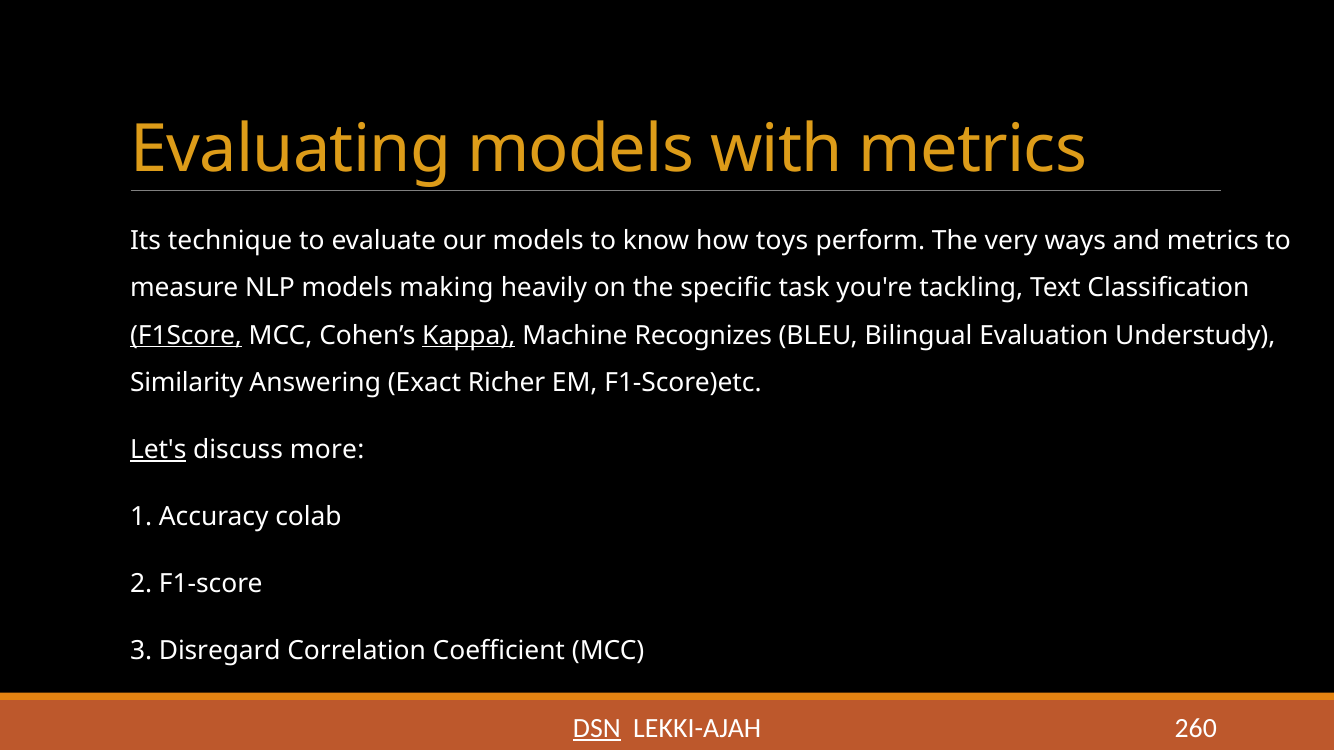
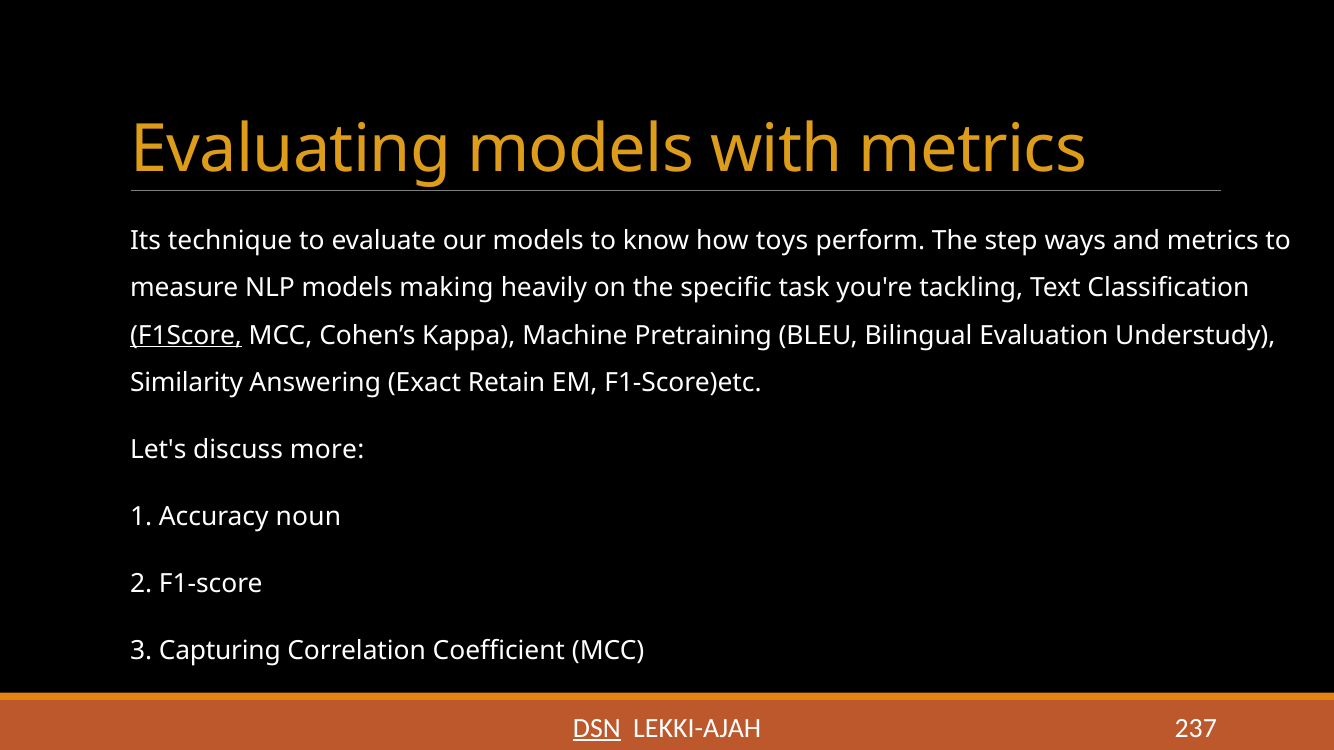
very: very -> step
Kappa underline: present -> none
Recognizes: Recognizes -> Pretraining
Richer: Richer -> Retain
Let's underline: present -> none
colab: colab -> noun
Disregard: Disregard -> Capturing
260: 260 -> 237
